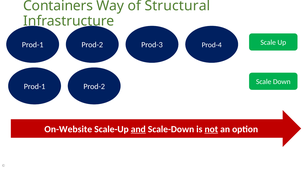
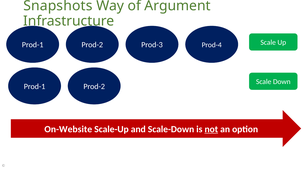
Containers: Containers -> Snapshots
Structural: Structural -> Argument
and underline: present -> none
